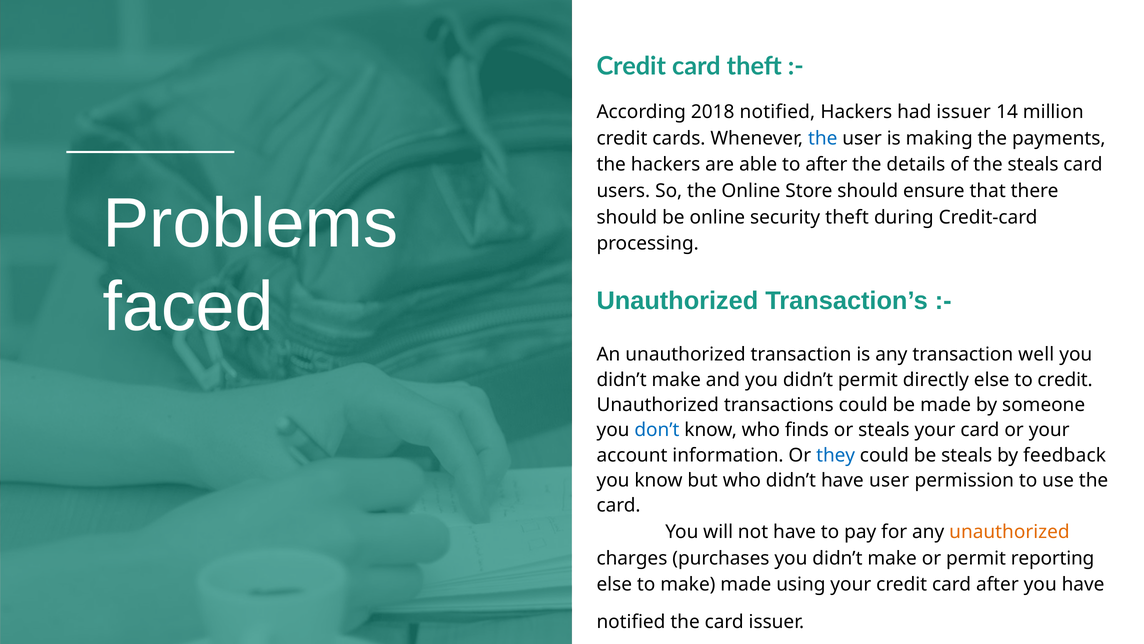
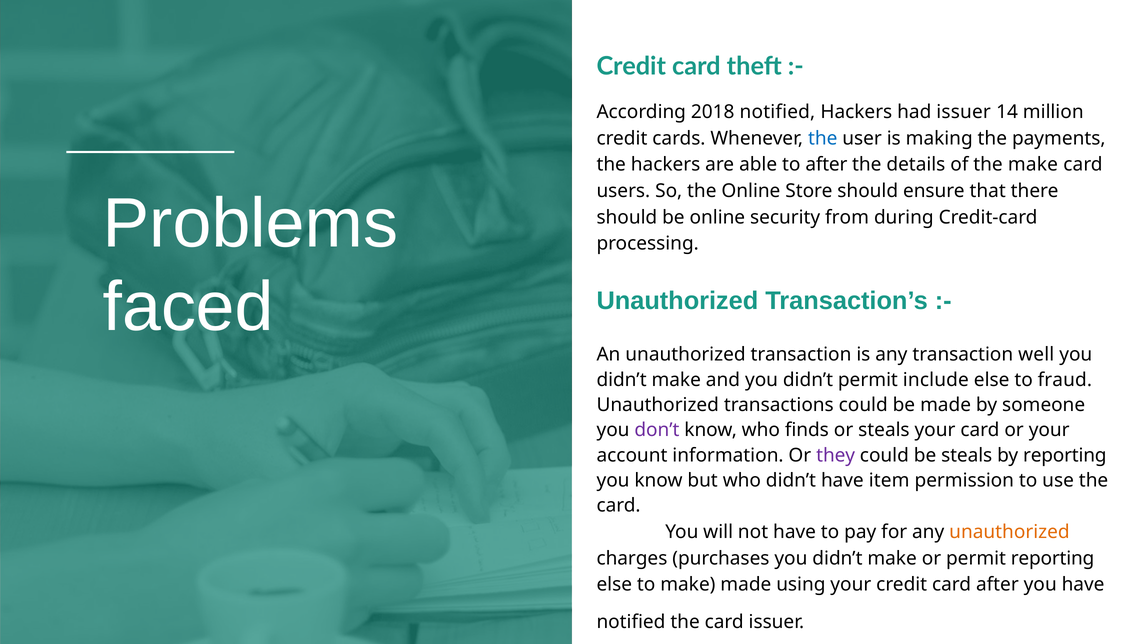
the steals: steals -> make
security theft: theft -> from
directly: directly -> include
to credit: credit -> fraud
don’t colour: blue -> purple
they colour: blue -> purple
by feedback: feedback -> reporting
have user: user -> item
